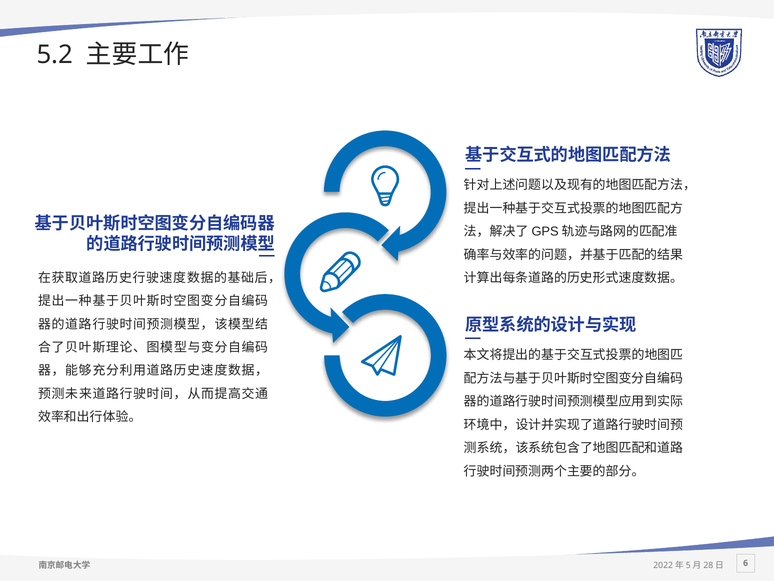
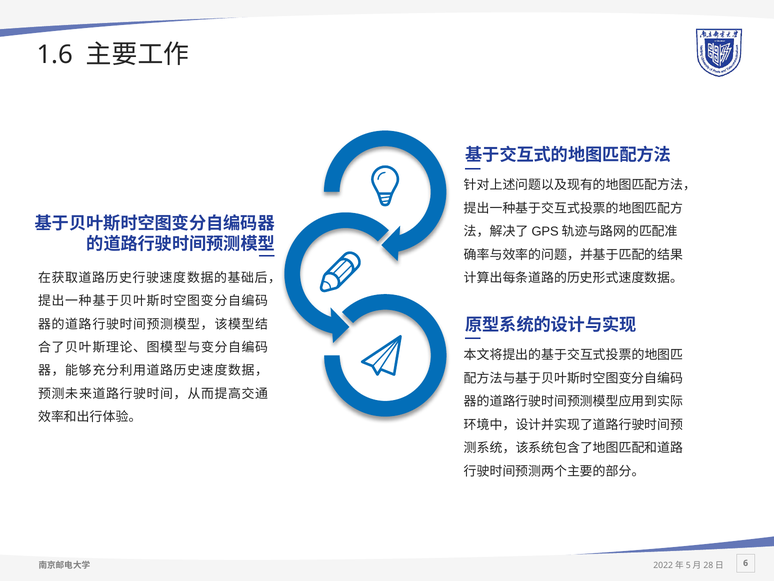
5.2: 5.2 -> 1.6
